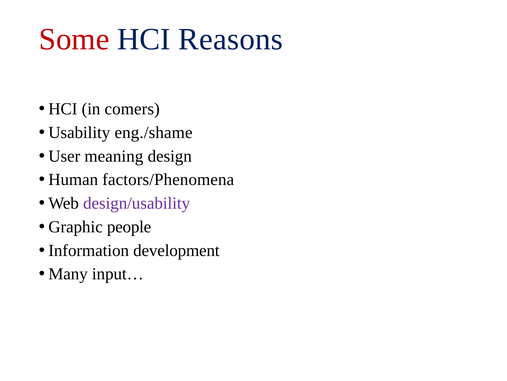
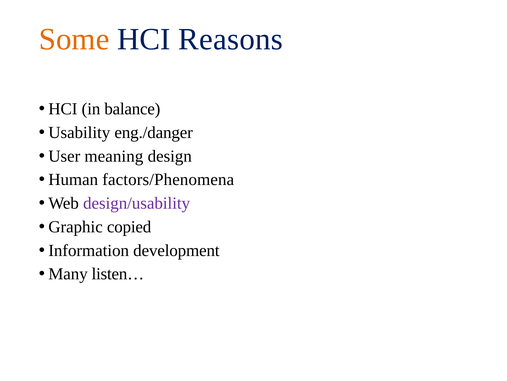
Some colour: red -> orange
comers: comers -> balance
eng./shame: eng./shame -> eng./danger
people: people -> copied
input…: input… -> listen…
